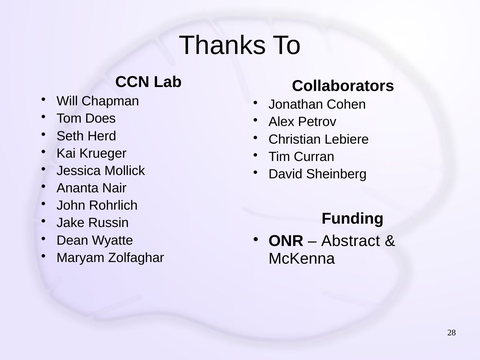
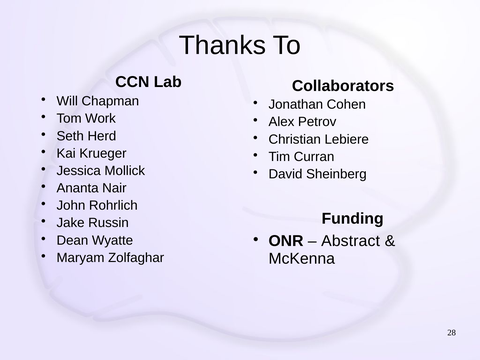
Does: Does -> Work
